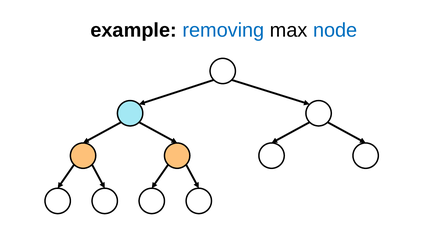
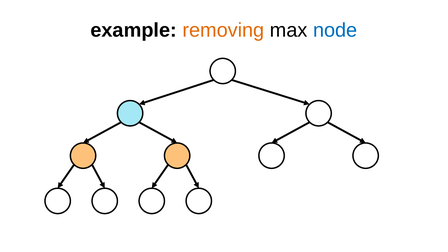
removing colour: blue -> orange
